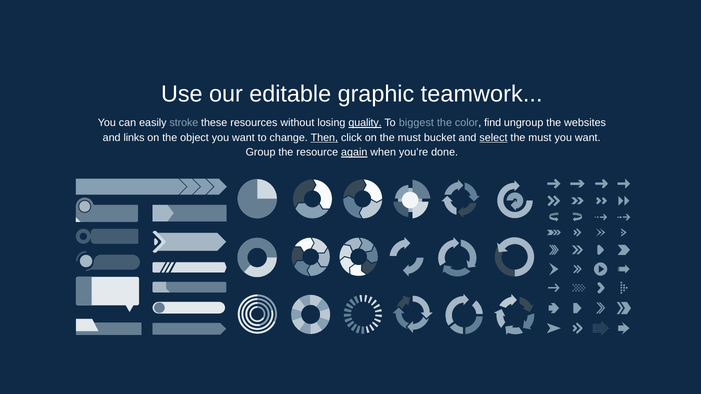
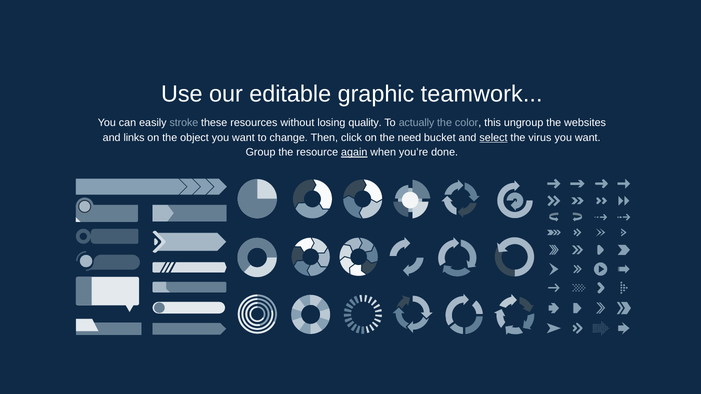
quality underline: present -> none
biggest: biggest -> actually
find: find -> this
Then underline: present -> none
on the must: must -> need
must at (540, 138): must -> virus
